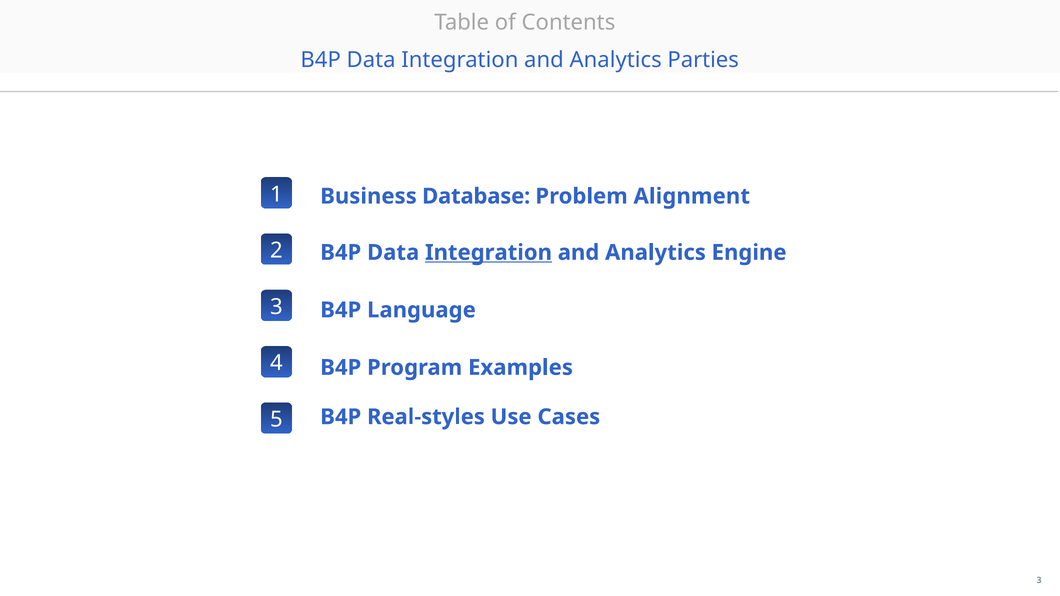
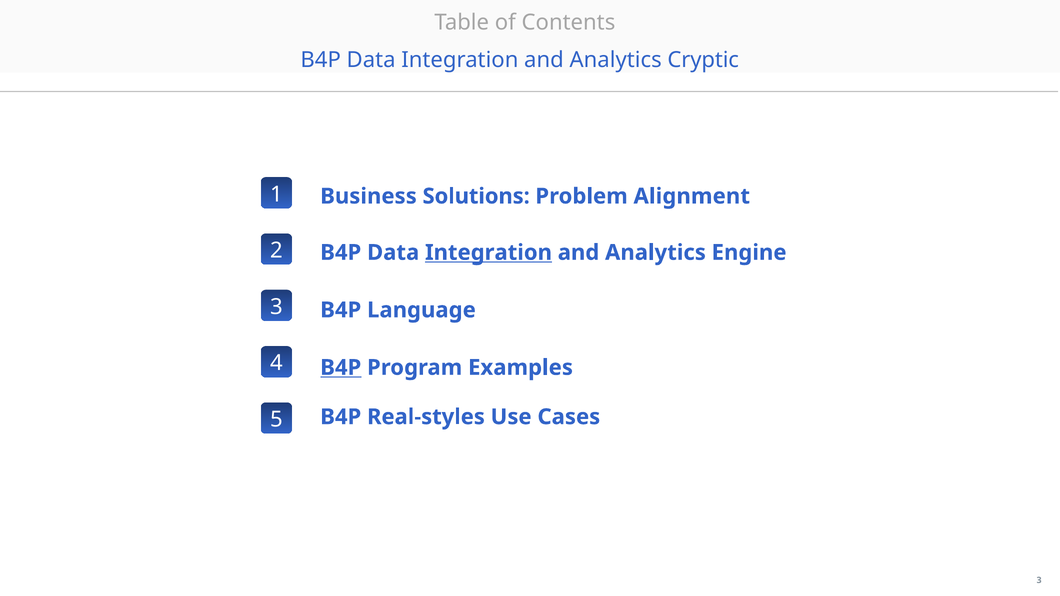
Parties: Parties -> Cryptic
Database: Database -> Solutions
B4P at (341, 368) underline: none -> present
